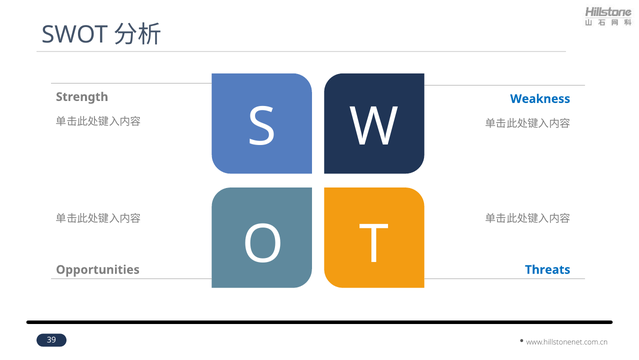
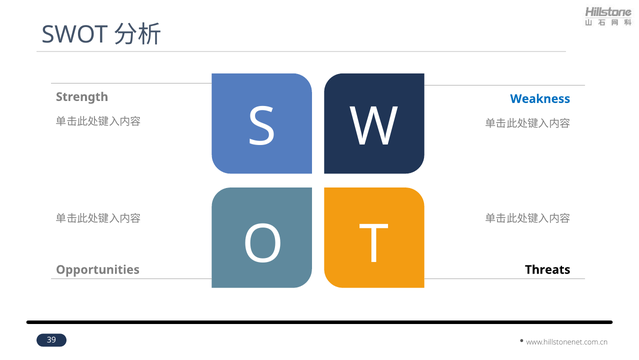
Threats colour: blue -> black
